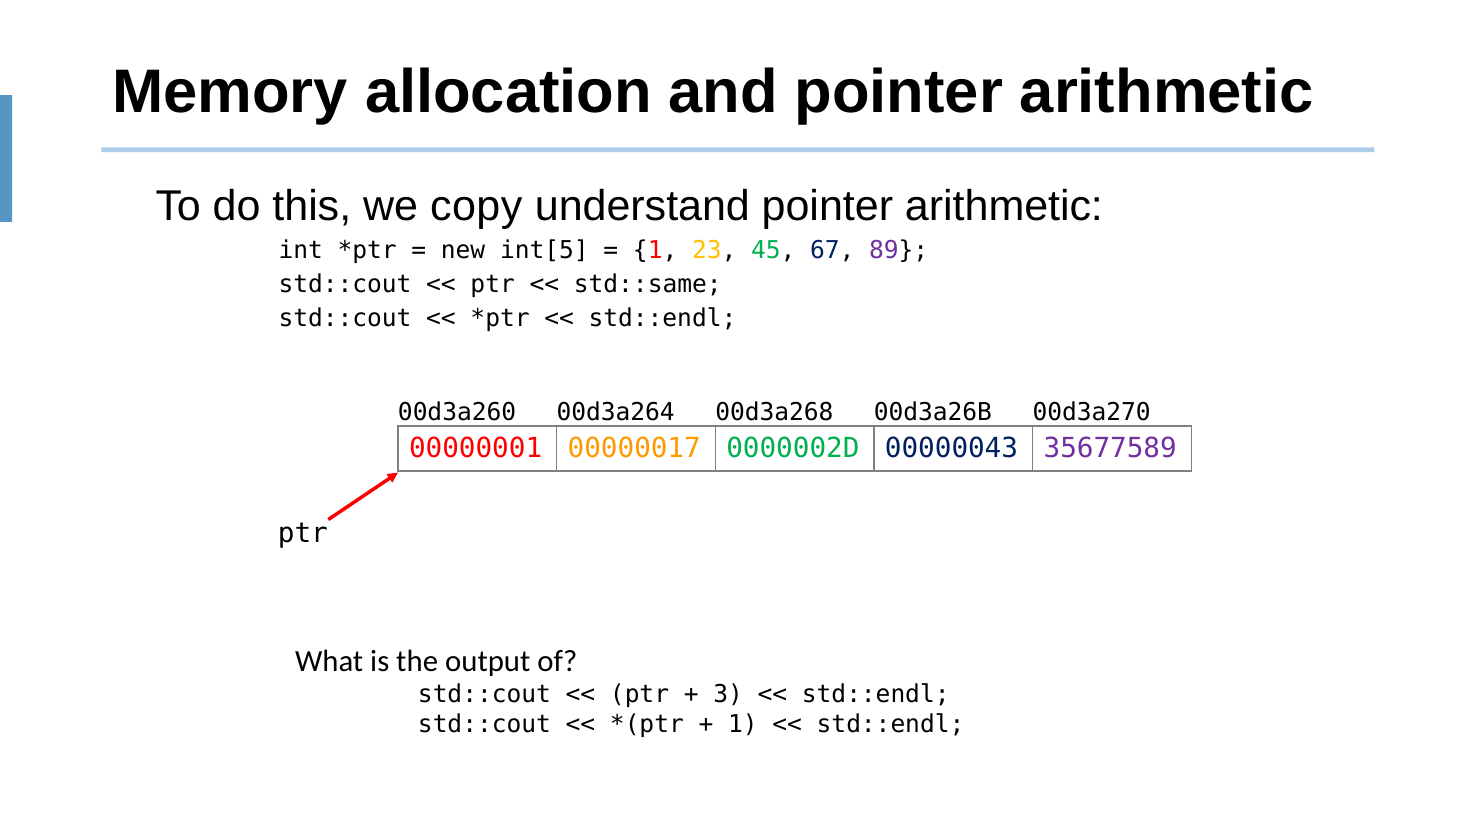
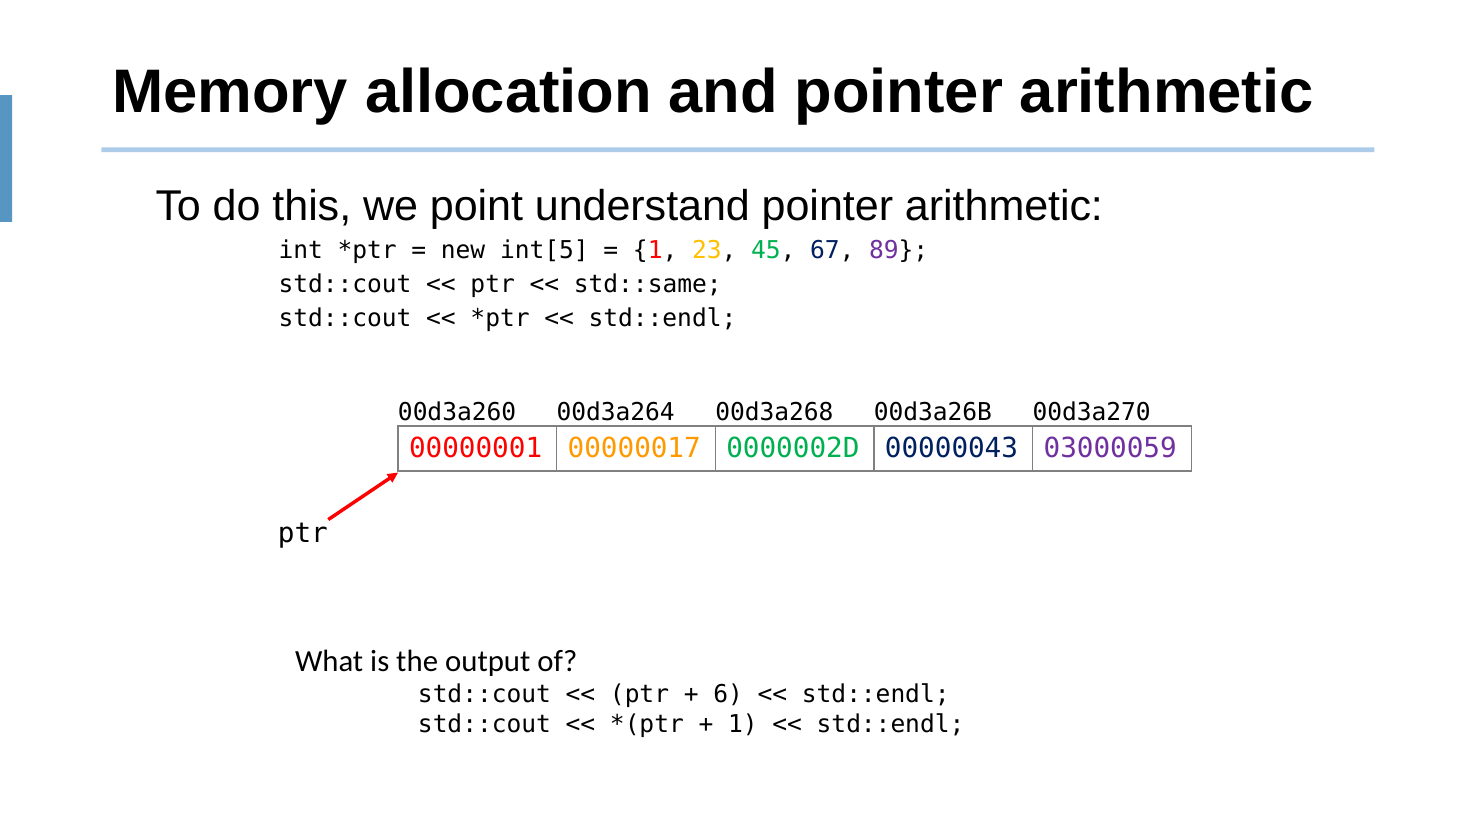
copy: copy -> point
35677589: 35677589 -> 03000059
3: 3 -> 6
